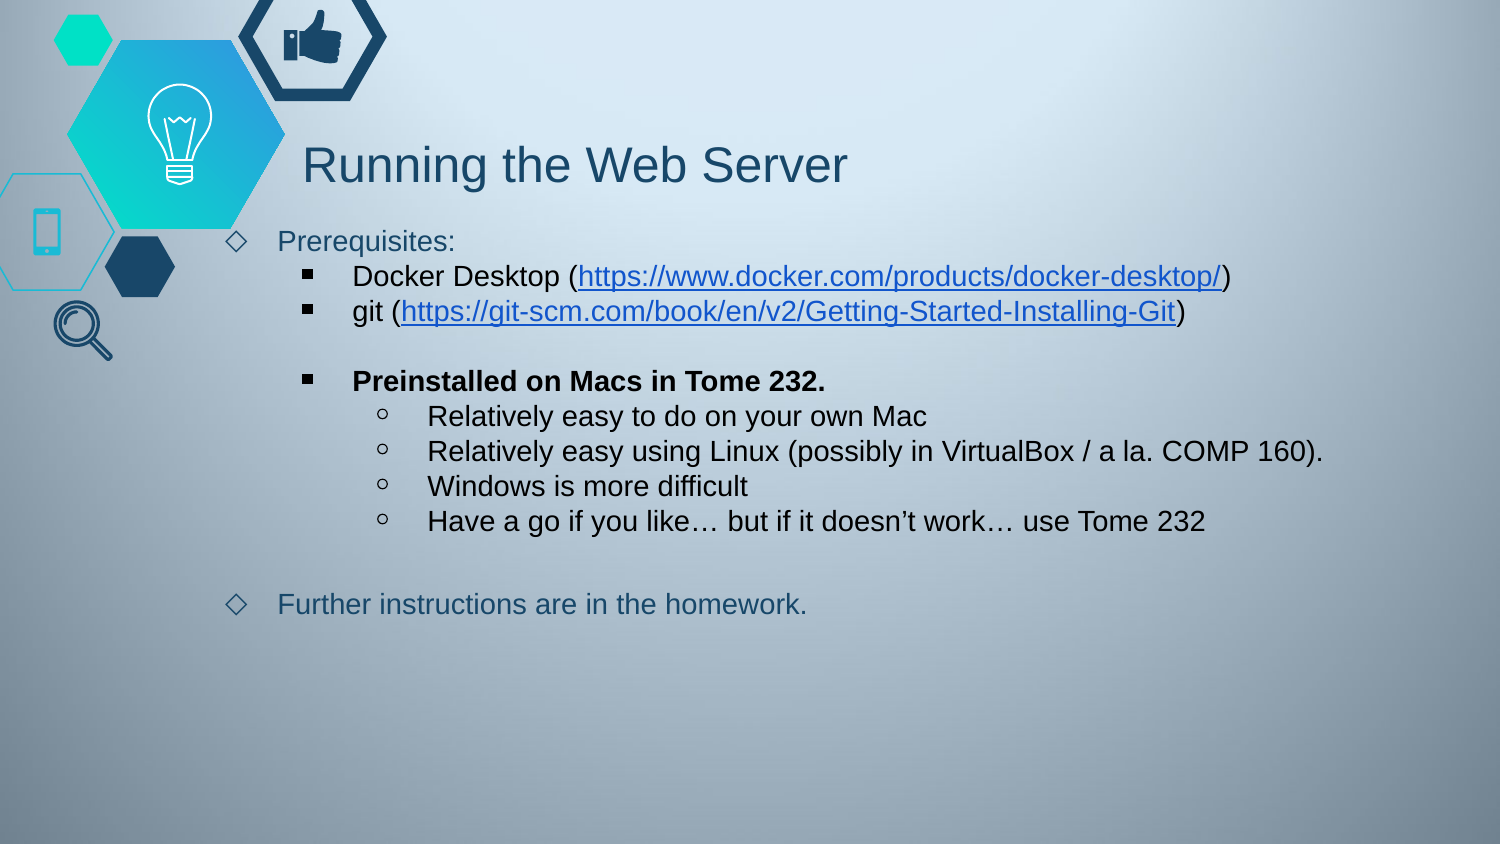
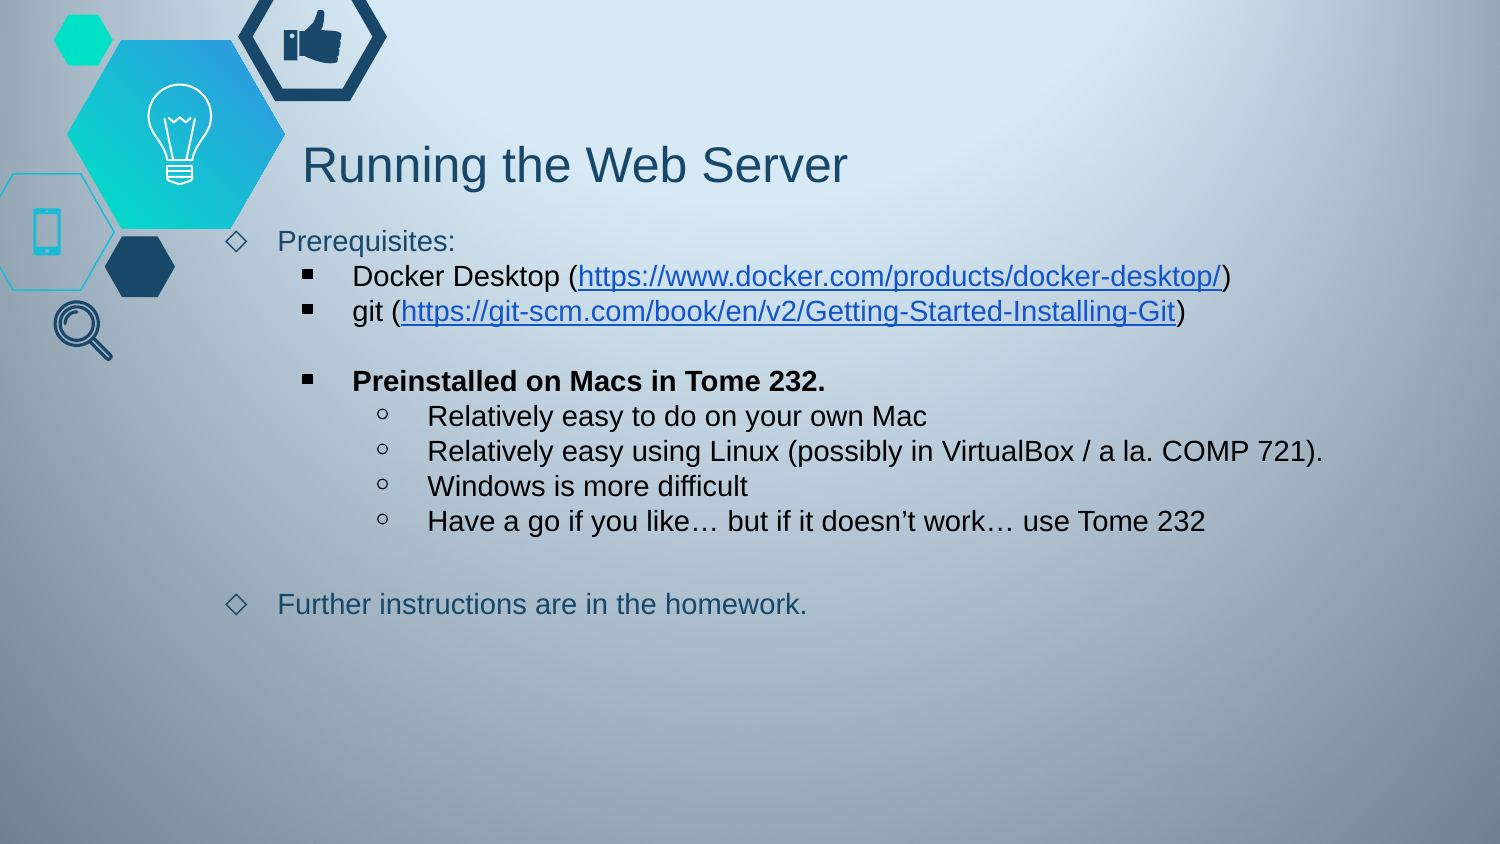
160: 160 -> 721
